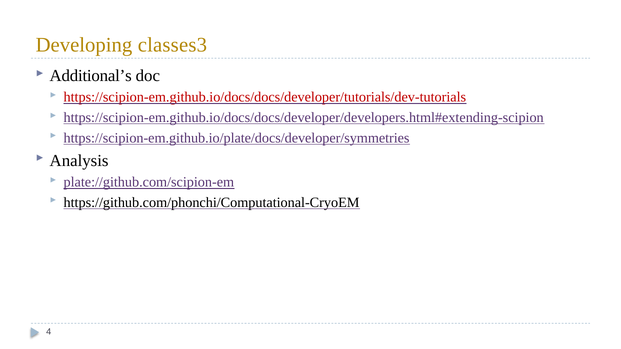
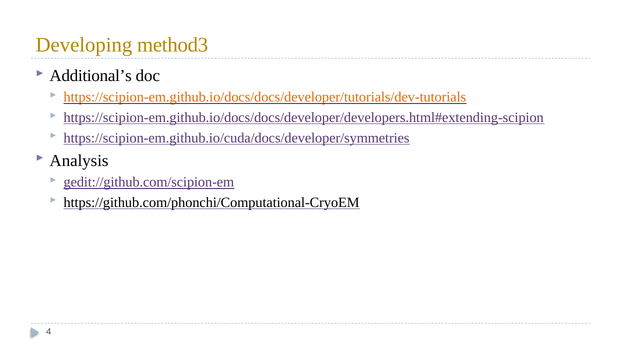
classes3: classes3 -> method3
https://scipion-em.github.io/docs/docs/developer/tutorials/dev-tutorials colour: red -> orange
https://scipion-em.github.io/plate/docs/developer/symmetries: https://scipion-em.github.io/plate/docs/developer/symmetries -> https://scipion-em.github.io/cuda/docs/developer/symmetries
plate://github.com/scipion-em: plate://github.com/scipion-em -> gedit://github.com/scipion-em
